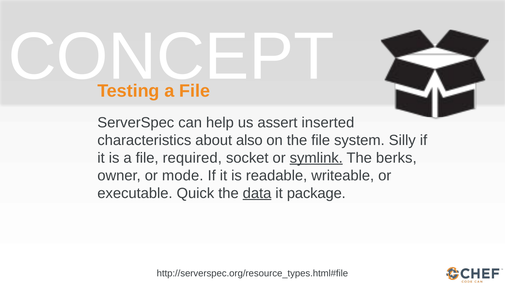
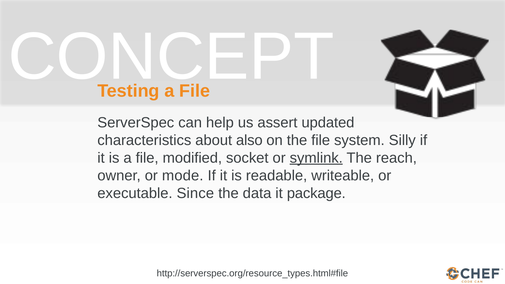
inserted: inserted -> updated
required: required -> modified
berks: berks -> reach
Quick: Quick -> Since
data underline: present -> none
